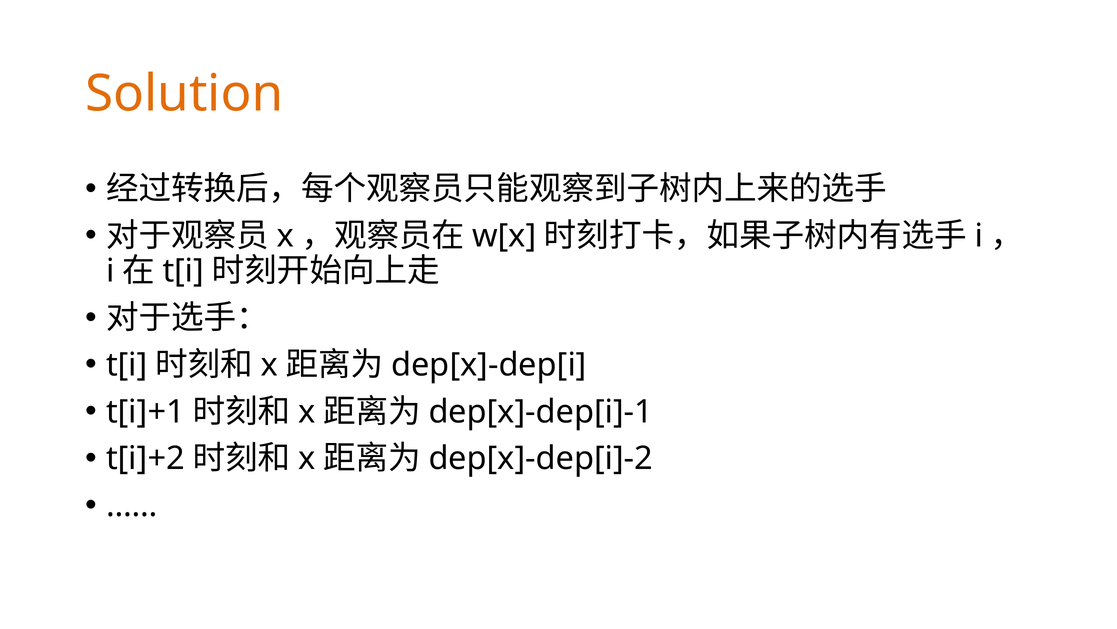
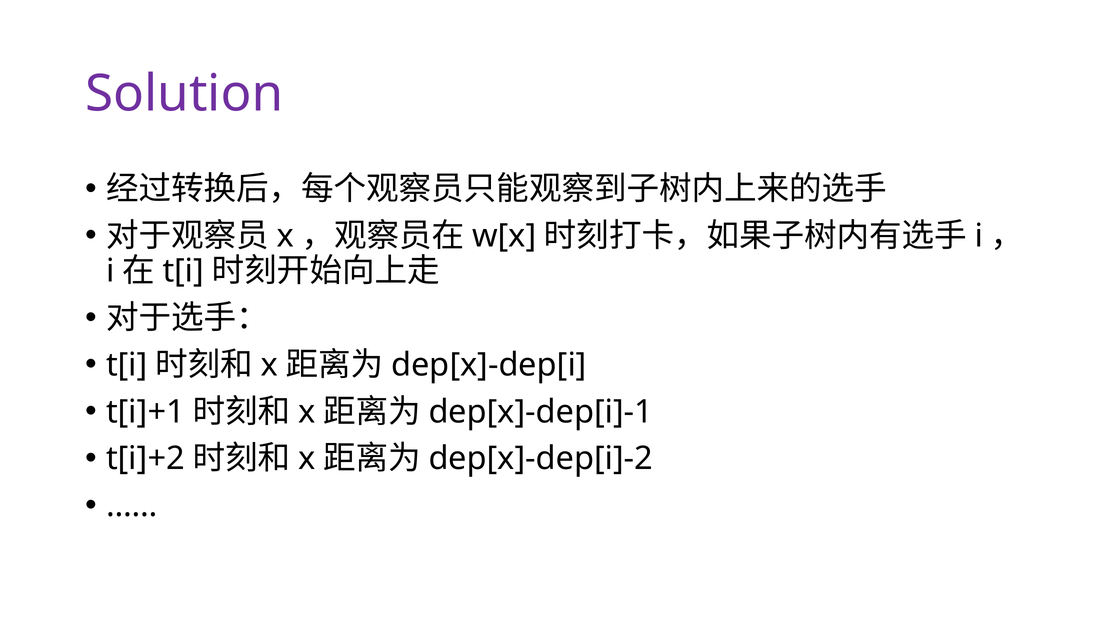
Solution colour: orange -> purple
